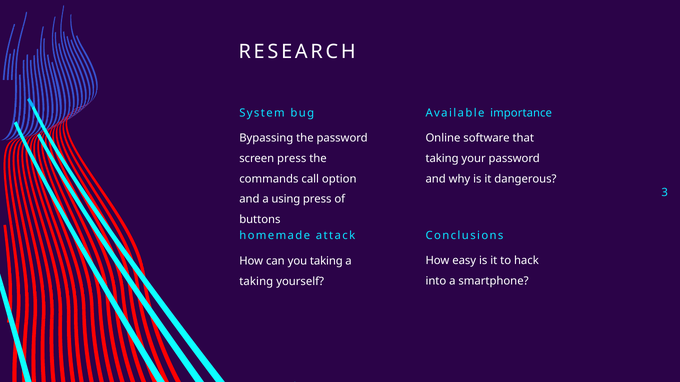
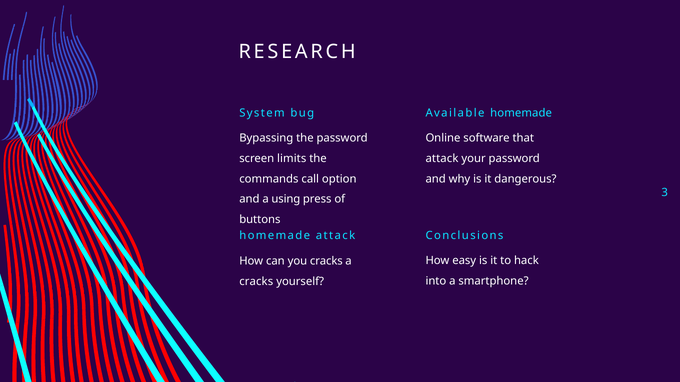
Available importance: importance -> homemade
screen press: press -> limits
taking at (442, 159): taking -> attack
you taking: taking -> cracks
taking at (256, 282): taking -> cracks
